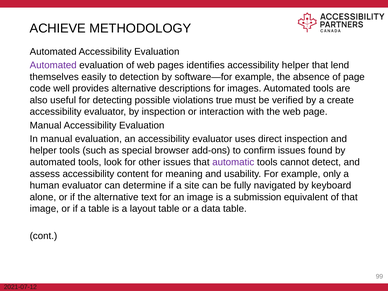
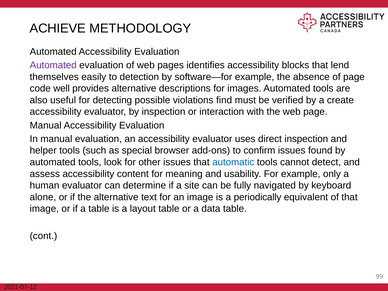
accessibility helper: helper -> blocks
true: true -> find
automatic colour: purple -> blue
submission: submission -> periodically
